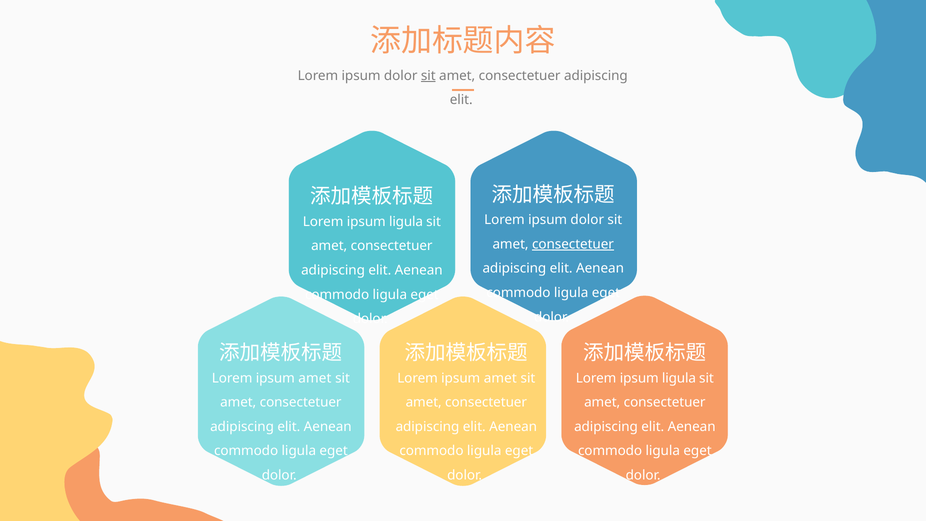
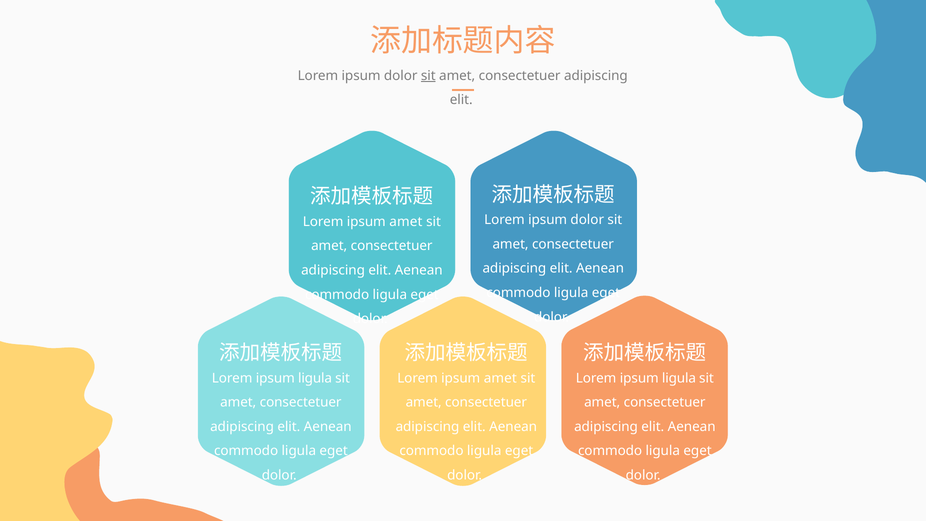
ligula at (406, 222): ligula -> amet
consectetuer at (573, 244) underline: present -> none
amet at (315, 378): amet -> ligula
